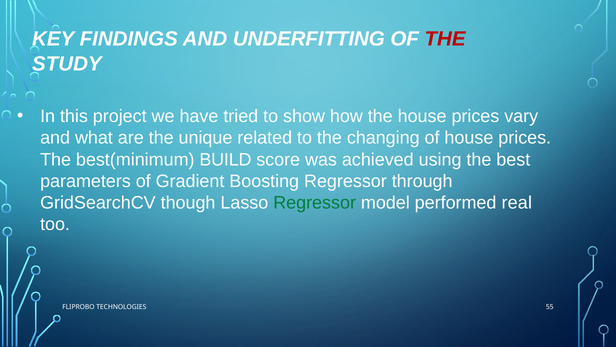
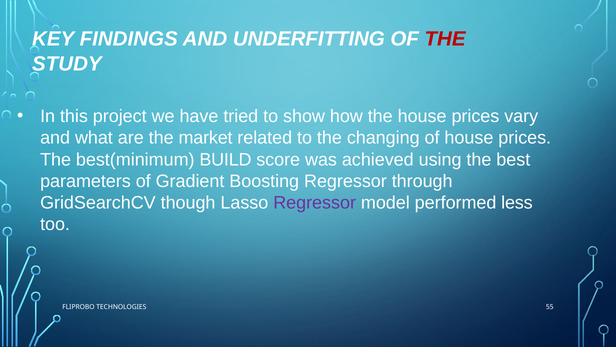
unique: unique -> market
Regressor at (315, 203) colour: green -> purple
real: real -> less
